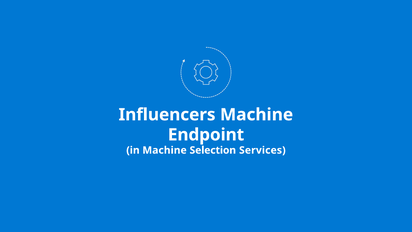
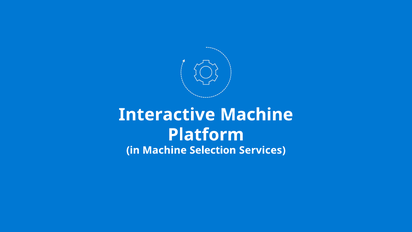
Influencers: Influencers -> Interactive
Endpoint: Endpoint -> Platform
